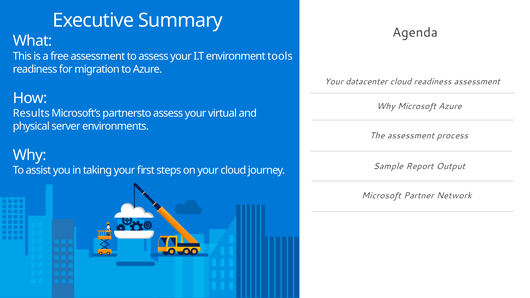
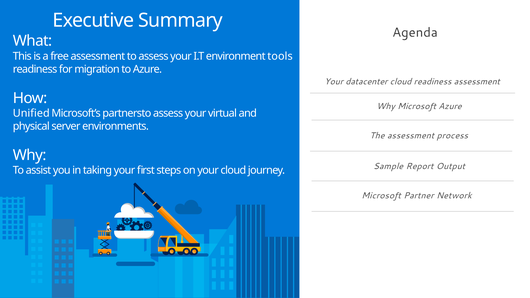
Results: Results -> Unified
